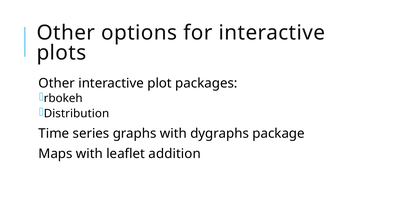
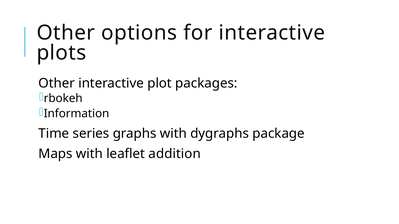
Distribution: Distribution -> Information
